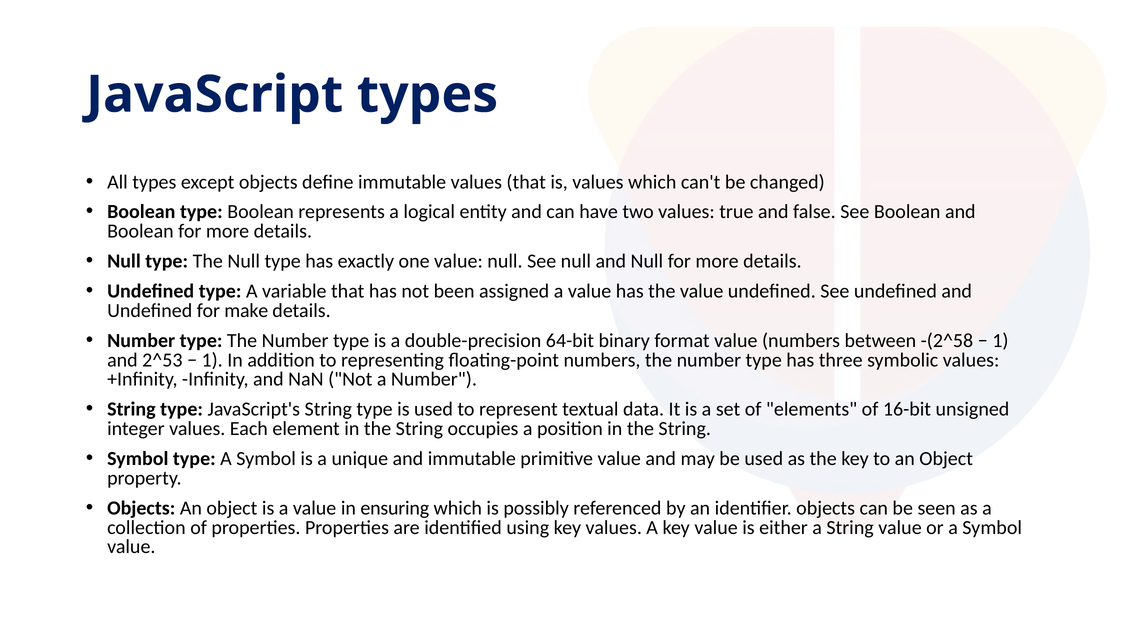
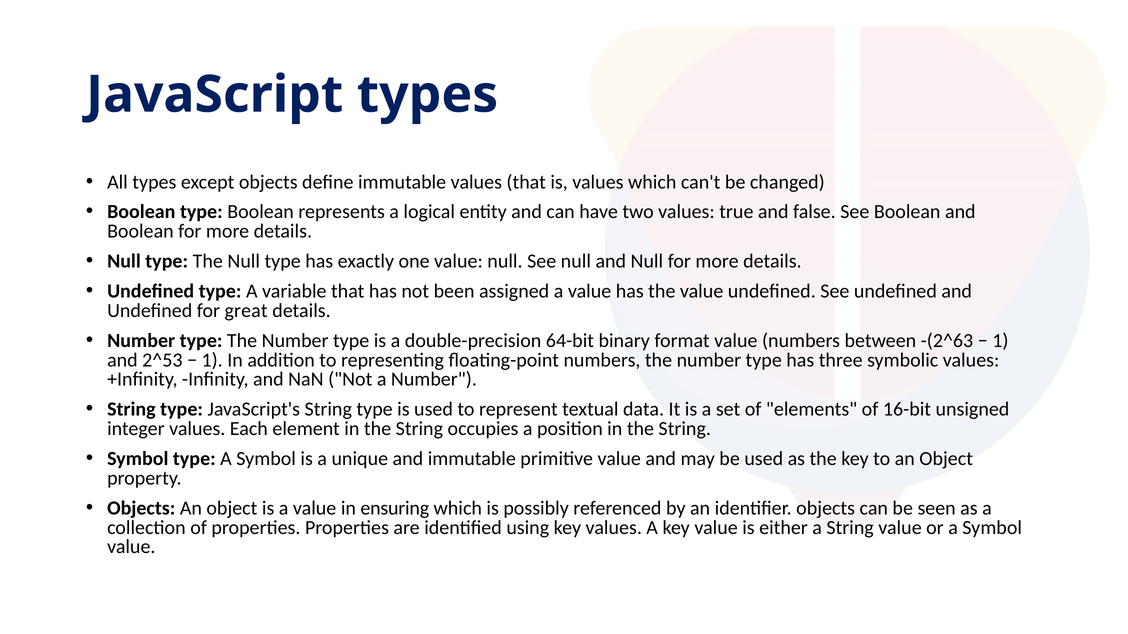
make: make -> great
-(2^58: -(2^58 -> -(2^63
